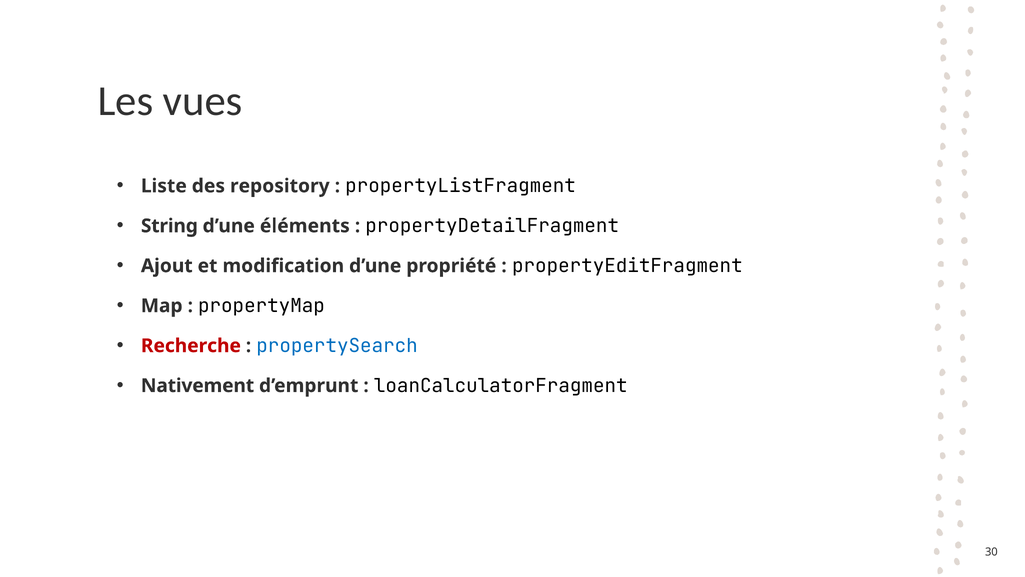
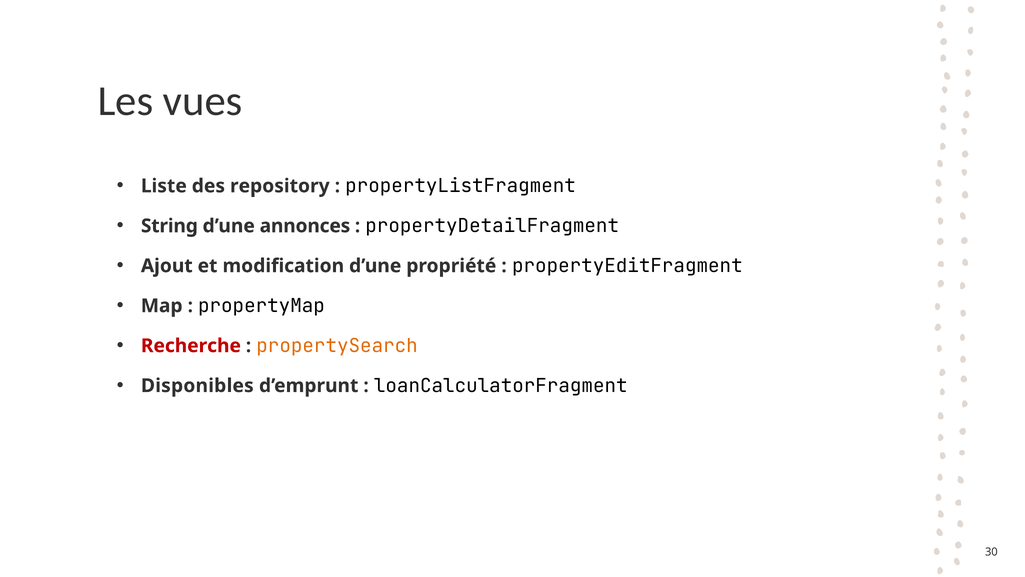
éléments: éléments -> annonces
propertySearch colour: blue -> orange
Nativement: Nativement -> Disponibles
